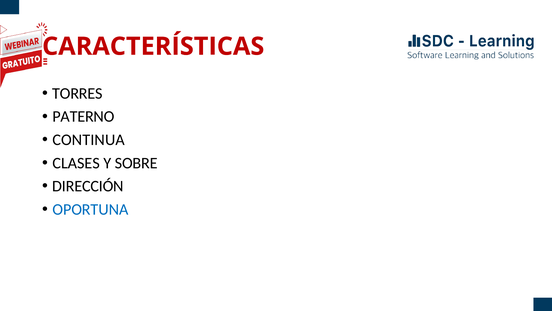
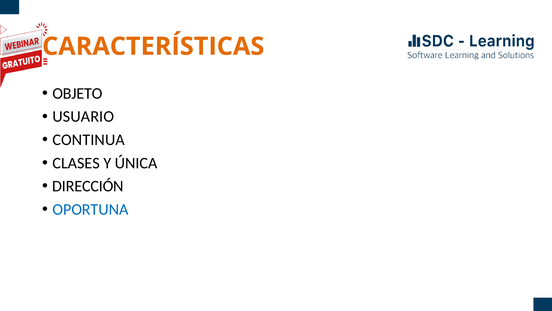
CARACTERÍSTICAS colour: red -> orange
TORRES: TORRES -> OBJETO
PATERNO: PATERNO -> USUARIO
SOBRE: SOBRE -> ÚNICA
